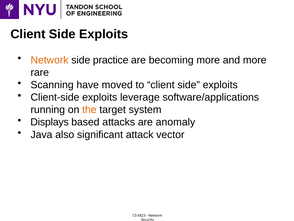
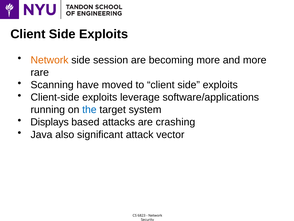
practice: practice -> session
the colour: orange -> blue
anomaly: anomaly -> crashing
